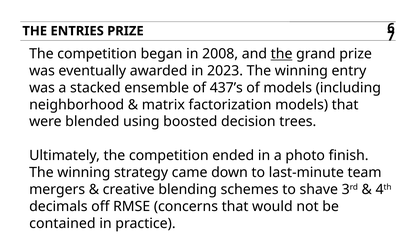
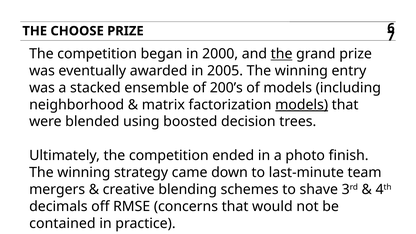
ENTRIES: ENTRIES -> CHOOSE
2008: 2008 -> 2000
2023: 2023 -> 2005
437’s: 437’s -> 200’s
models at (302, 105) underline: none -> present
